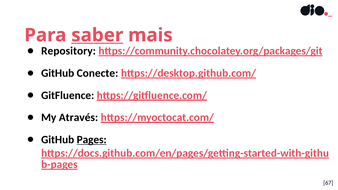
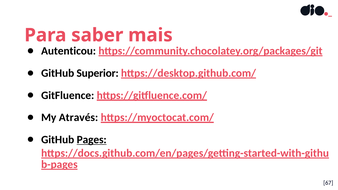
saber underline: present -> none
Repository: Repository -> Autenticou
Conecte: Conecte -> Superior
